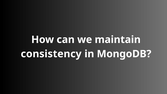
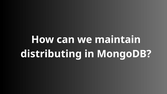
consistency: consistency -> distributing
